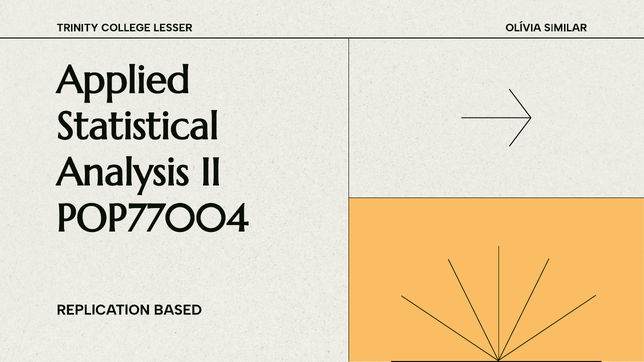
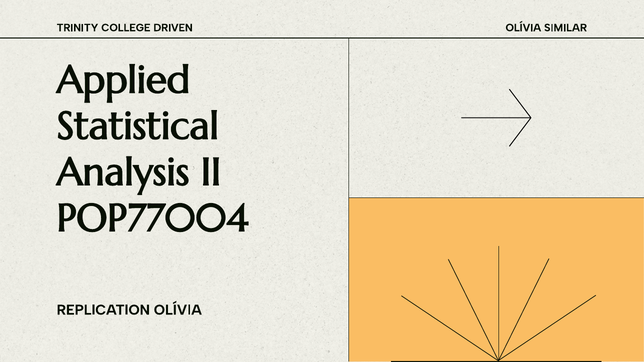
LESSER: LESSER -> DRIVEN
REPLICATION BASED: BASED -> OLÍVIA
